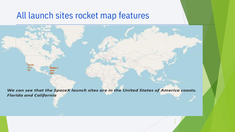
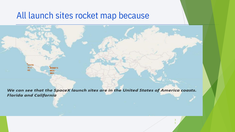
features: features -> because
